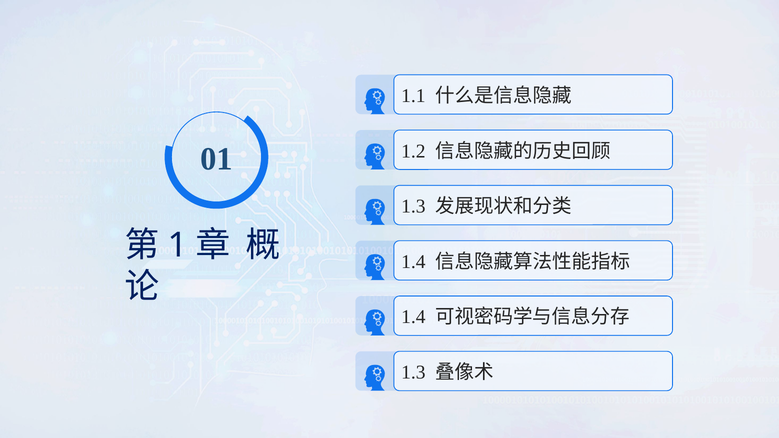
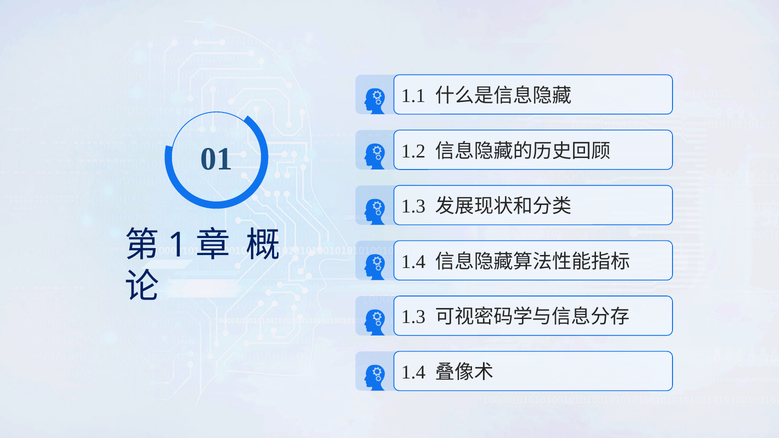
1.4 at (413, 317): 1.4 -> 1.3
1.3 at (413, 373): 1.3 -> 1.4
